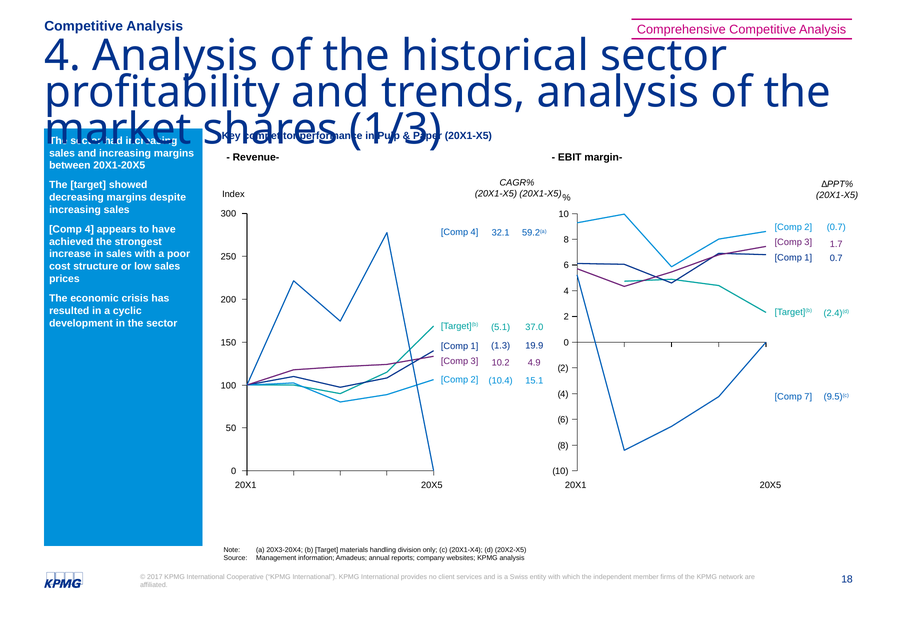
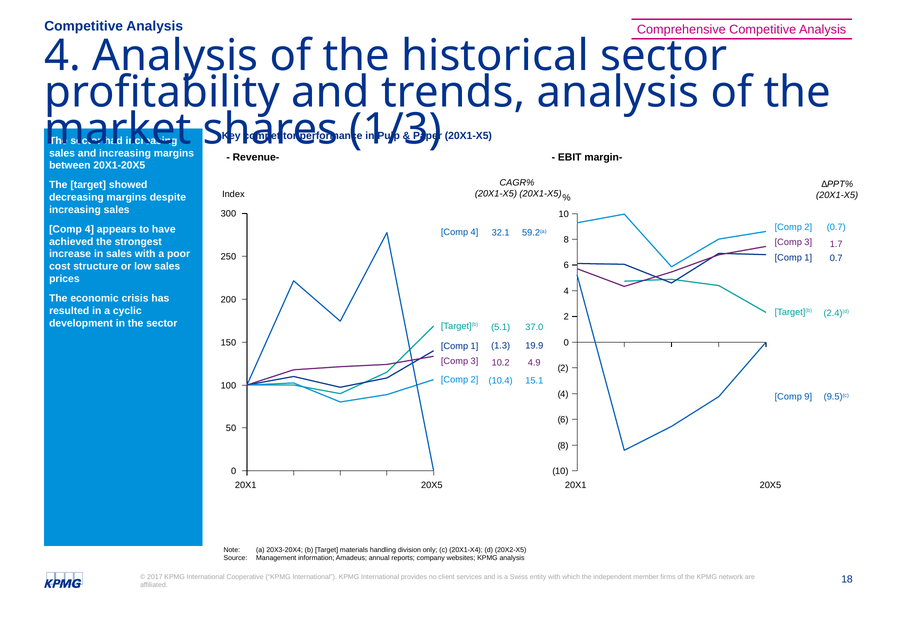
7: 7 -> 9
